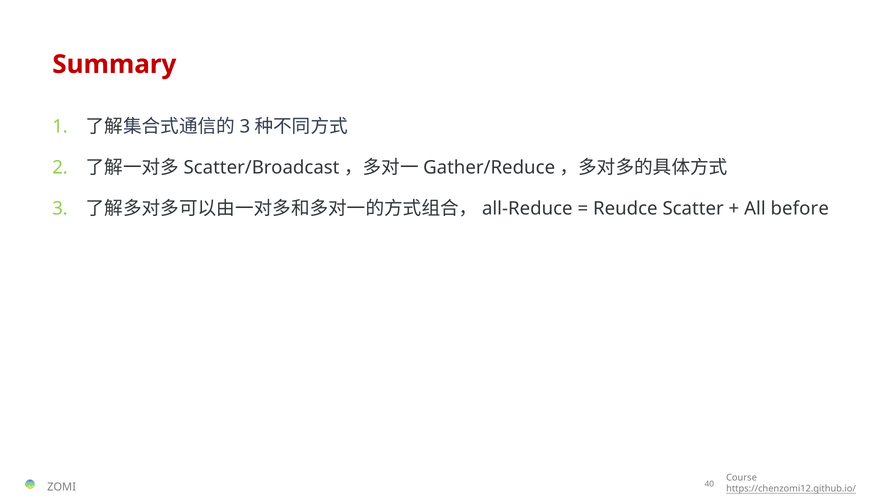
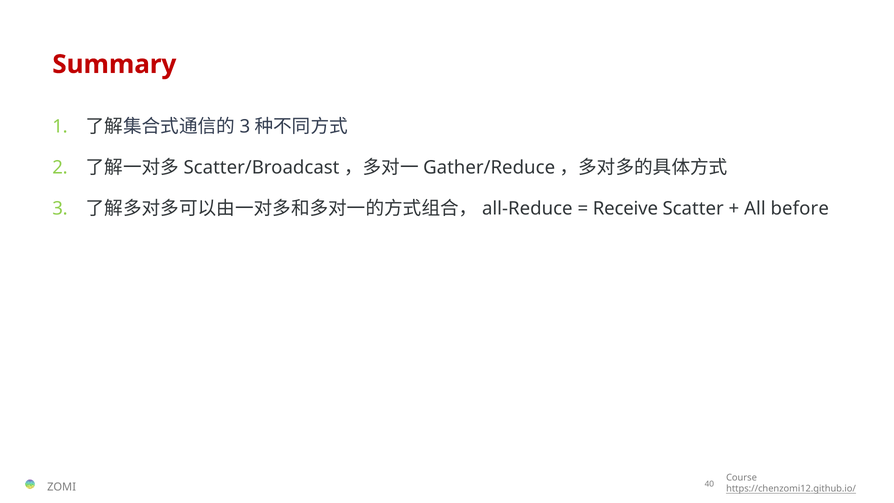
Reudce: Reudce -> Receive
